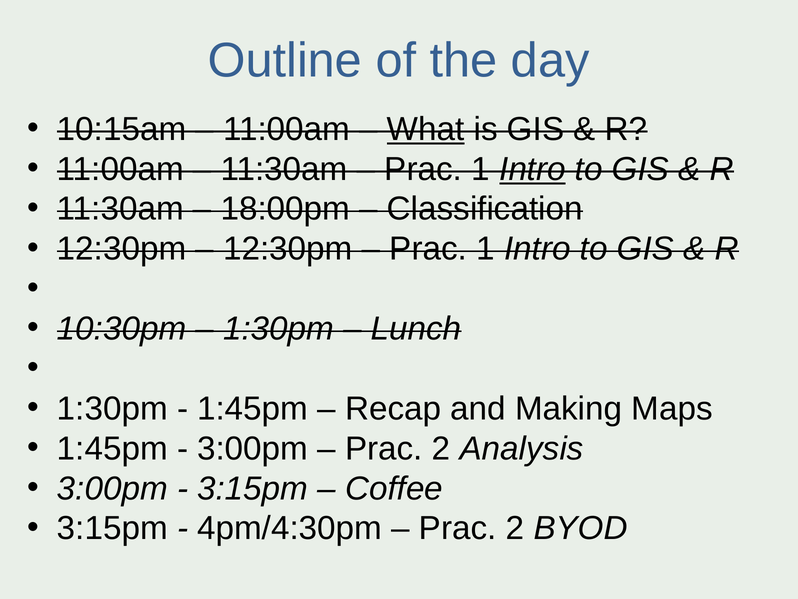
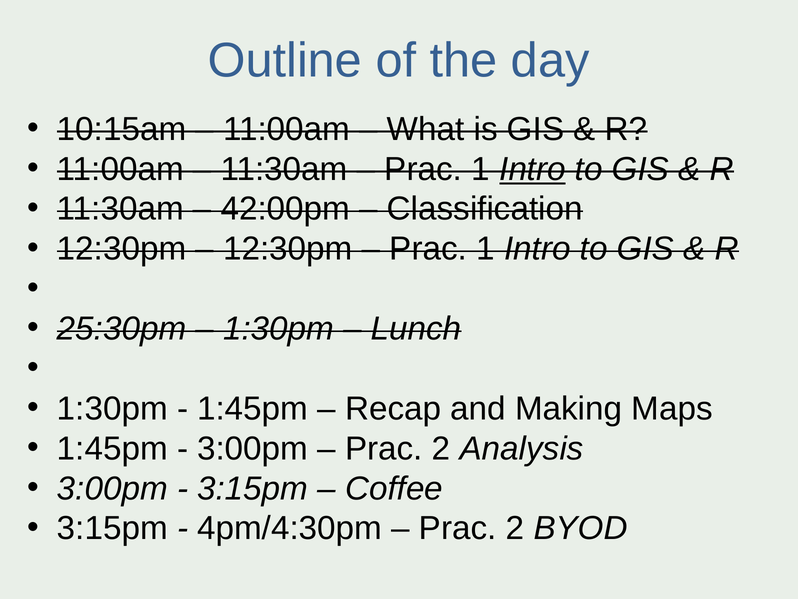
What underline: present -> none
18:00pm: 18:00pm -> 42:00pm
10:30pm: 10:30pm -> 25:30pm
